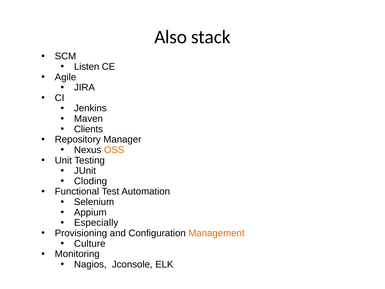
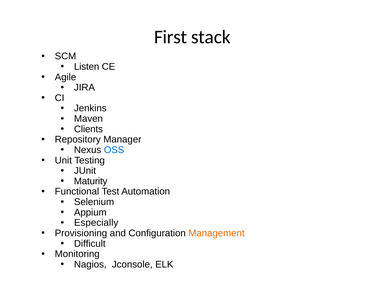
Also: Also -> First
OSS colour: orange -> blue
Cloding: Cloding -> Maturity
Culture: Culture -> Difficult
